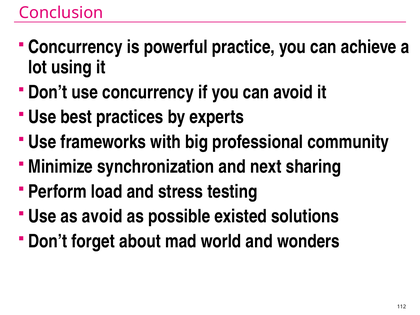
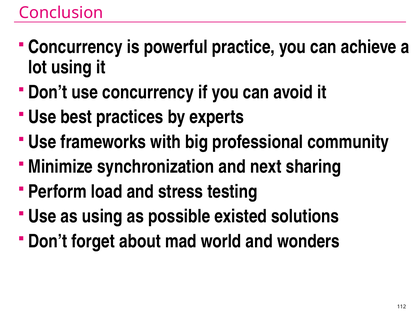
as avoid: avoid -> using
